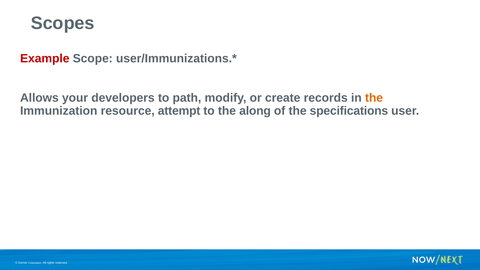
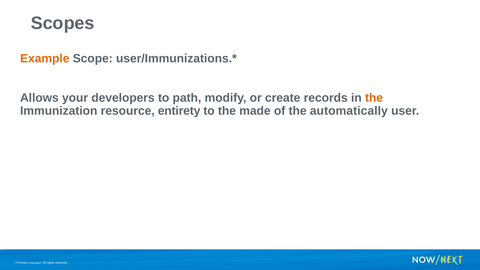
Example colour: red -> orange
attempt: attempt -> entirety
along: along -> made
specifications: specifications -> automatically
